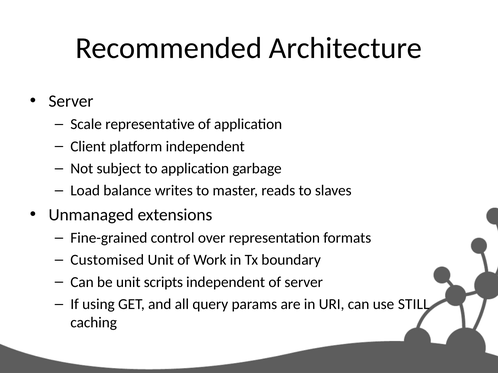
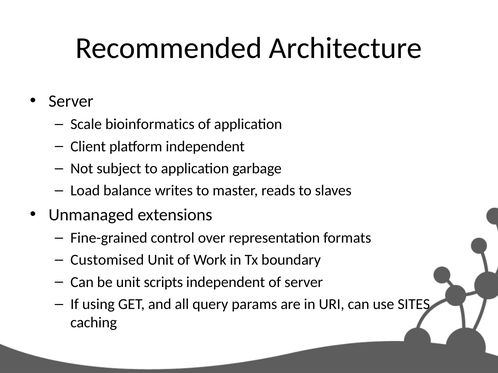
representative: representative -> bioinformatics
STILL: STILL -> SITES
